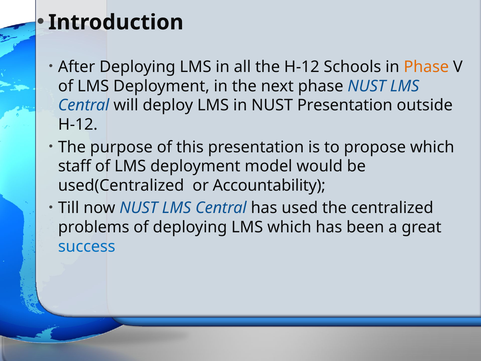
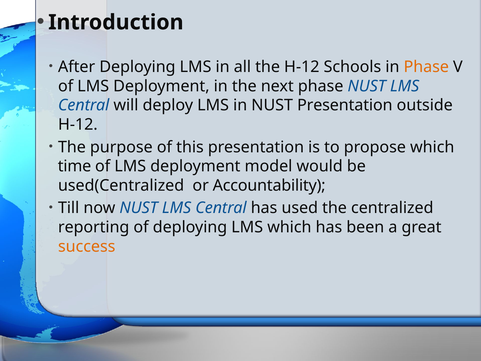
staff: staff -> time
problems: problems -> reporting
success colour: blue -> orange
